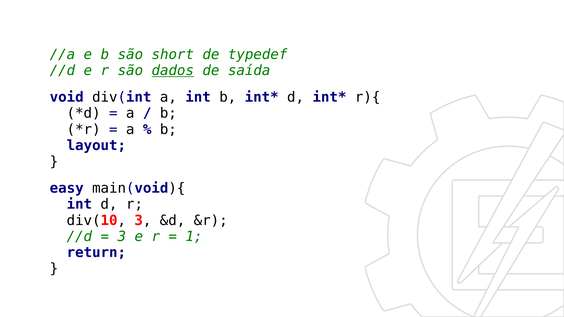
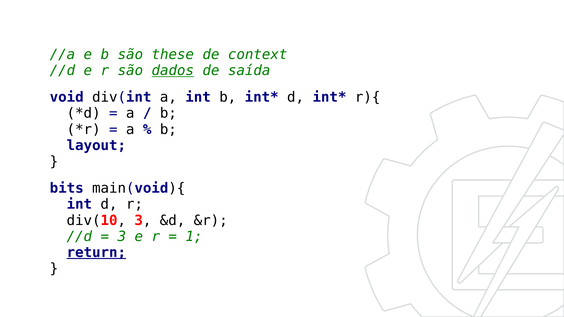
short: short -> these
typedef: typedef -> context
easy: easy -> bits
return underline: none -> present
